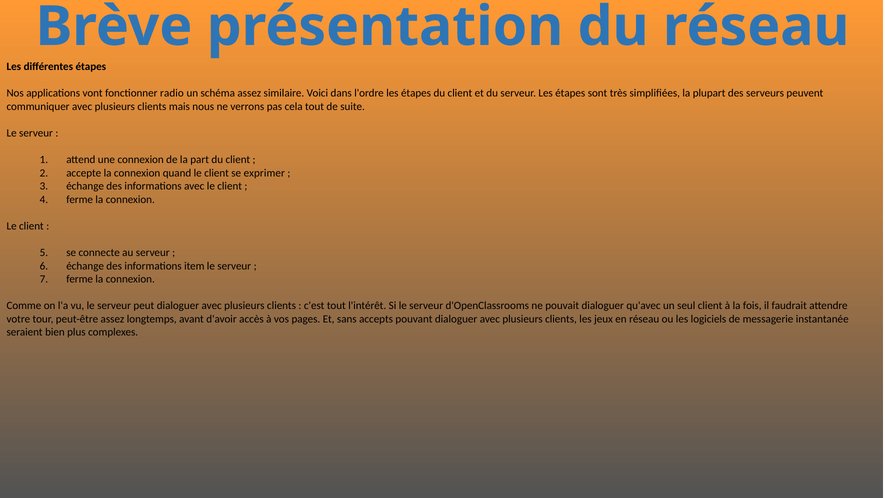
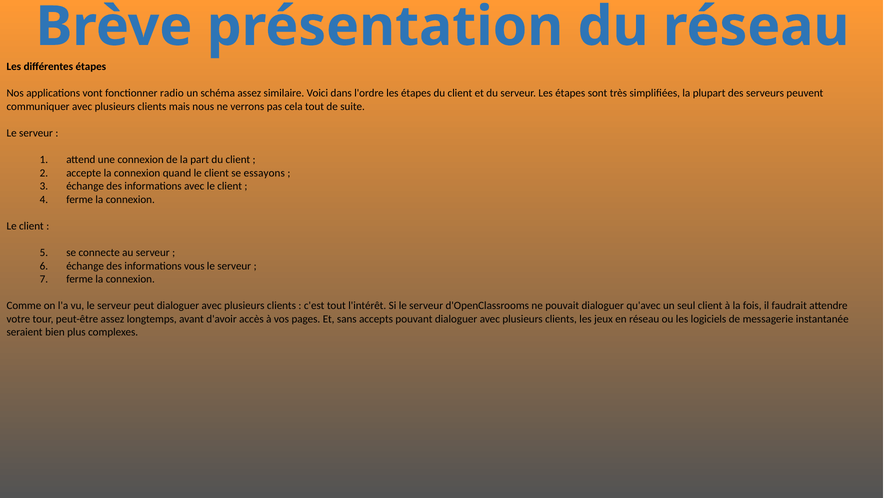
exprimer: exprimer -> essayons
item: item -> vous
